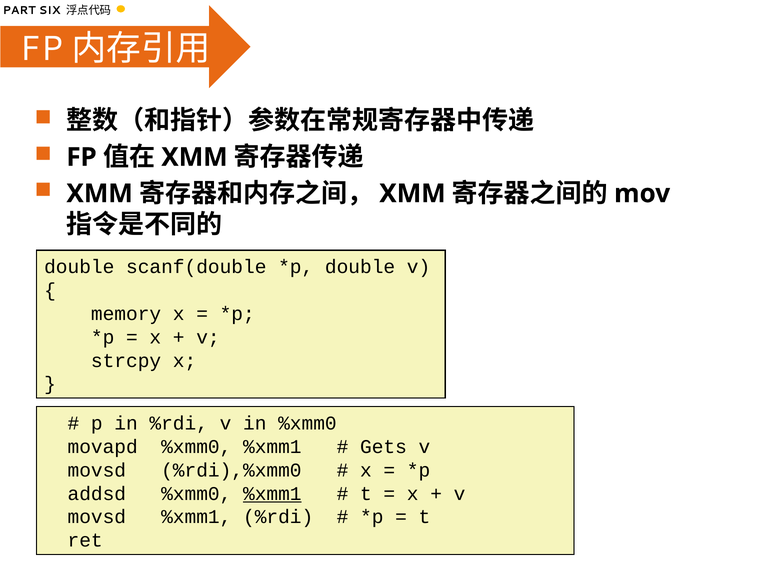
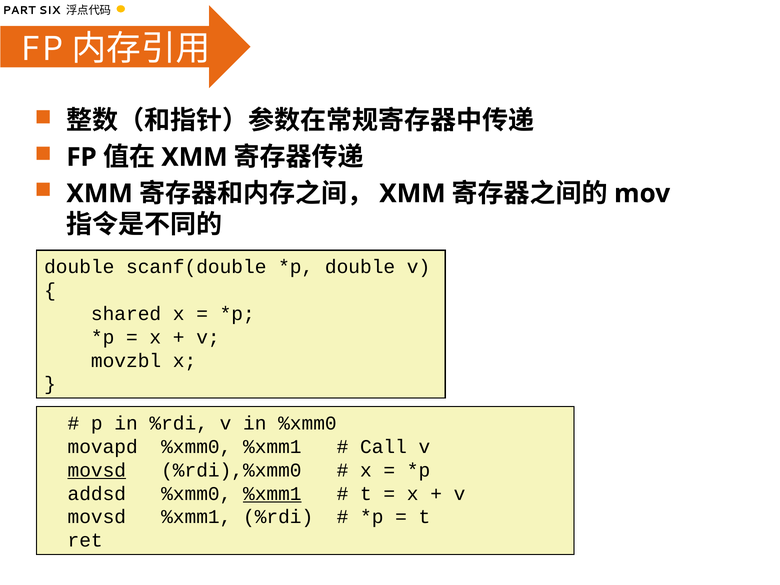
memory: memory -> shared
strcpy: strcpy -> movzbl
Gets: Gets -> Call
movsd at (97, 470) underline: none -> present
